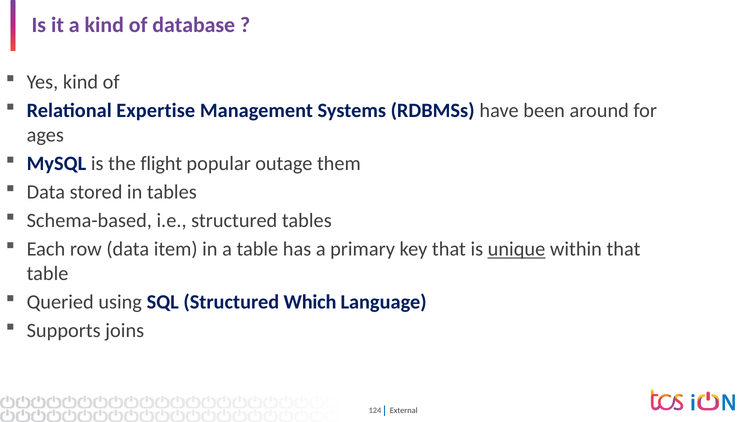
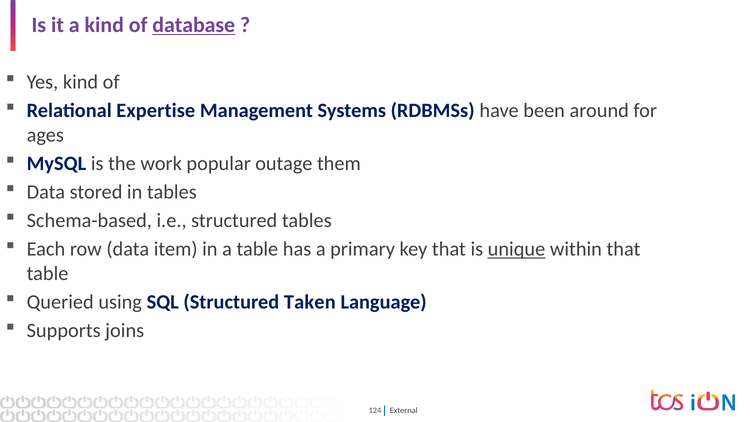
database underline: none -> present
flight: flight -> work
Which: Which -> Taken
